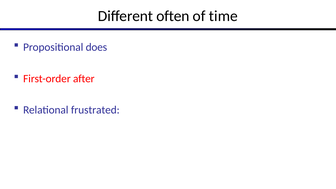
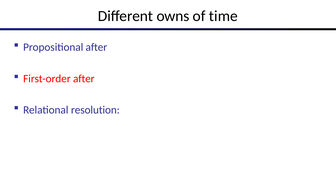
often: often -> owns
Propositional does: does -> after
frustrated: frustrated -> resolution
